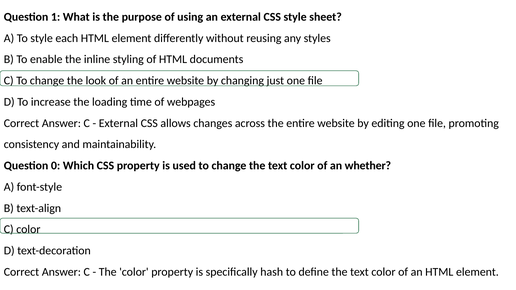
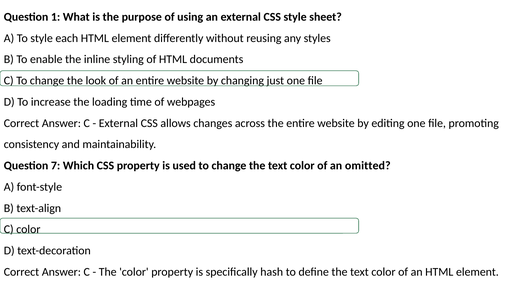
0: 0 -> 7
whether: whether -> omitted
